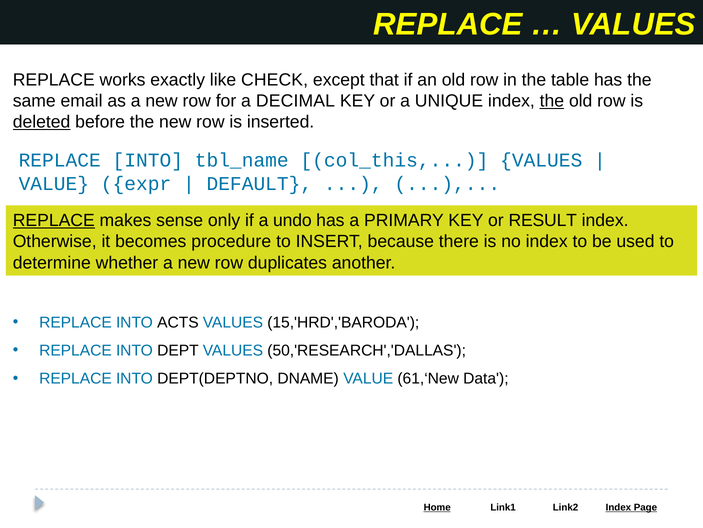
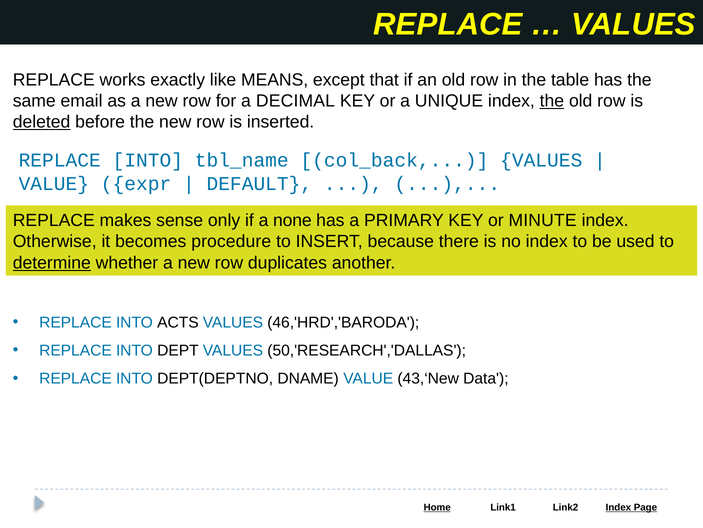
CHECK: CHECK -> MEANS
col_this: col_this -> col_back
REPLACE at (54, 220) underline: present -> none
undo: undo -> none
RESULT: RESULT -> MINUTE
determine underline: none -> present
15,'HRD','BARODA: 15,'HRD','BARODA -> 46,'HRD','BARODA
61,‘New: 61,‘New -> 43,‘New
